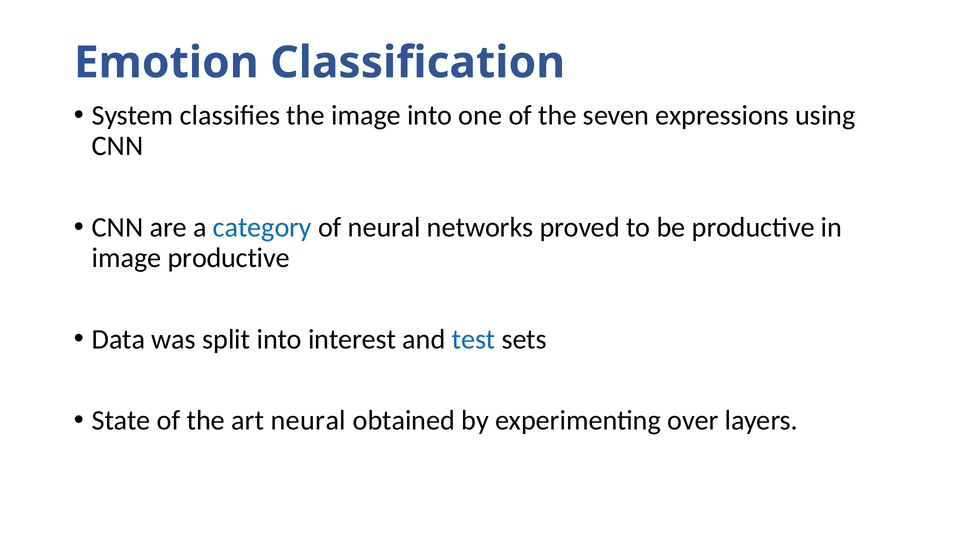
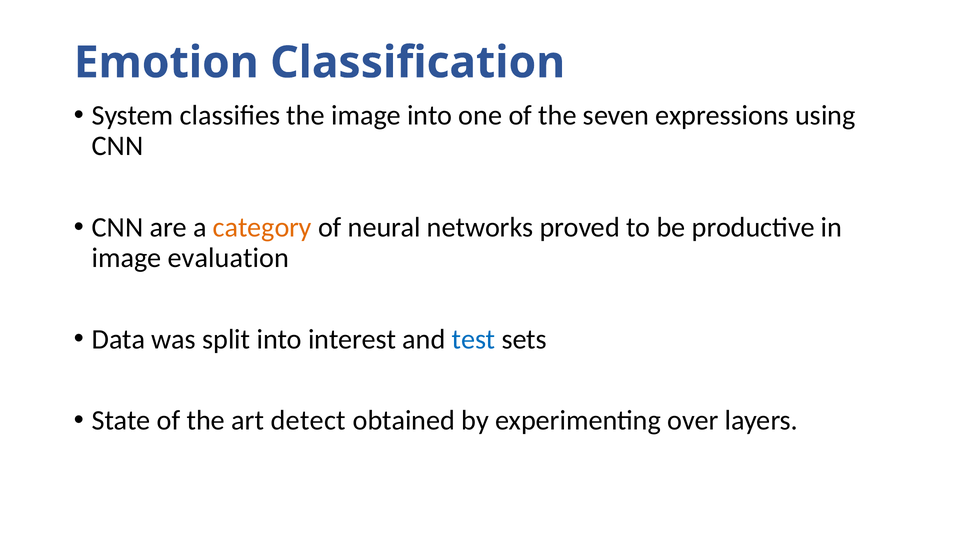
category colour: blue -> orange
image productive: productive -> evaluation
art neural: neural -> detect
